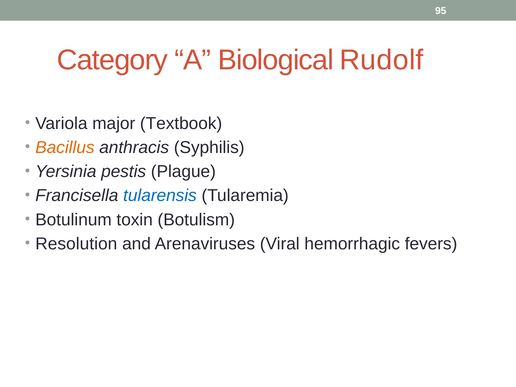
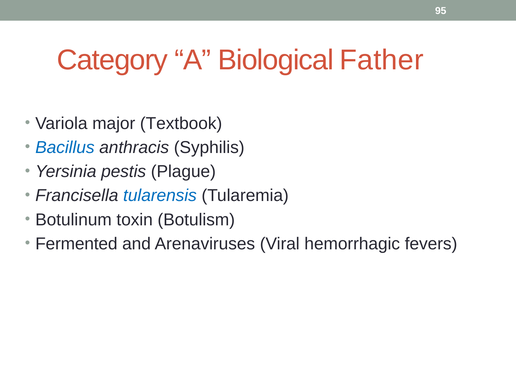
Rudolf: Rudolf -> Father
Bacillus colour: orange -> blue
Resolution: Resolution -> Fermented
